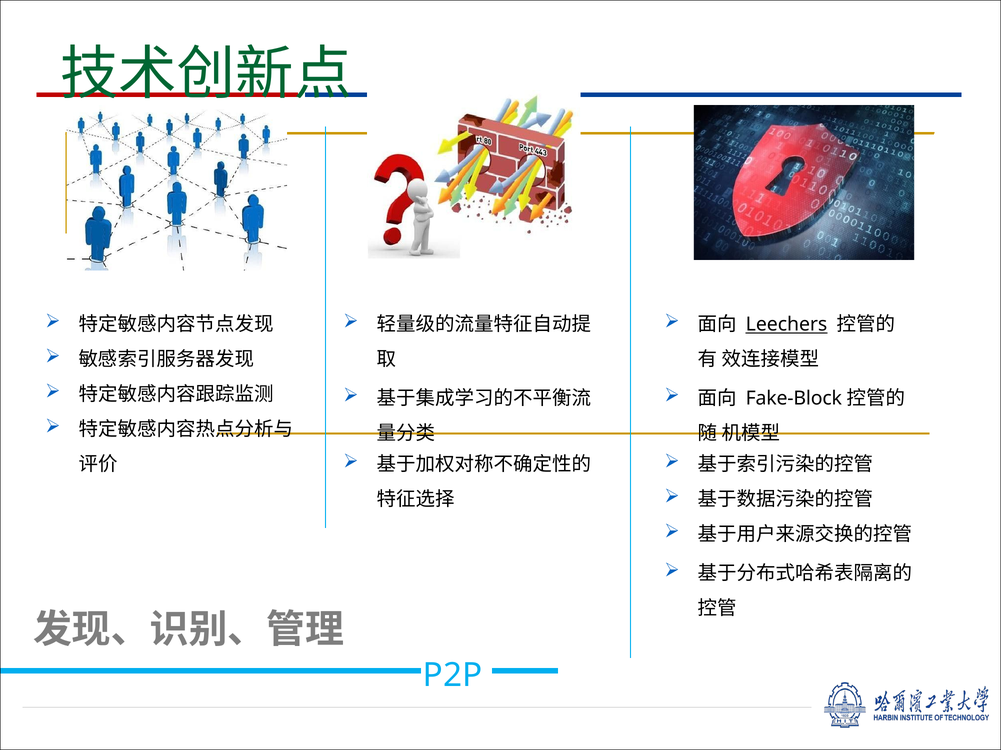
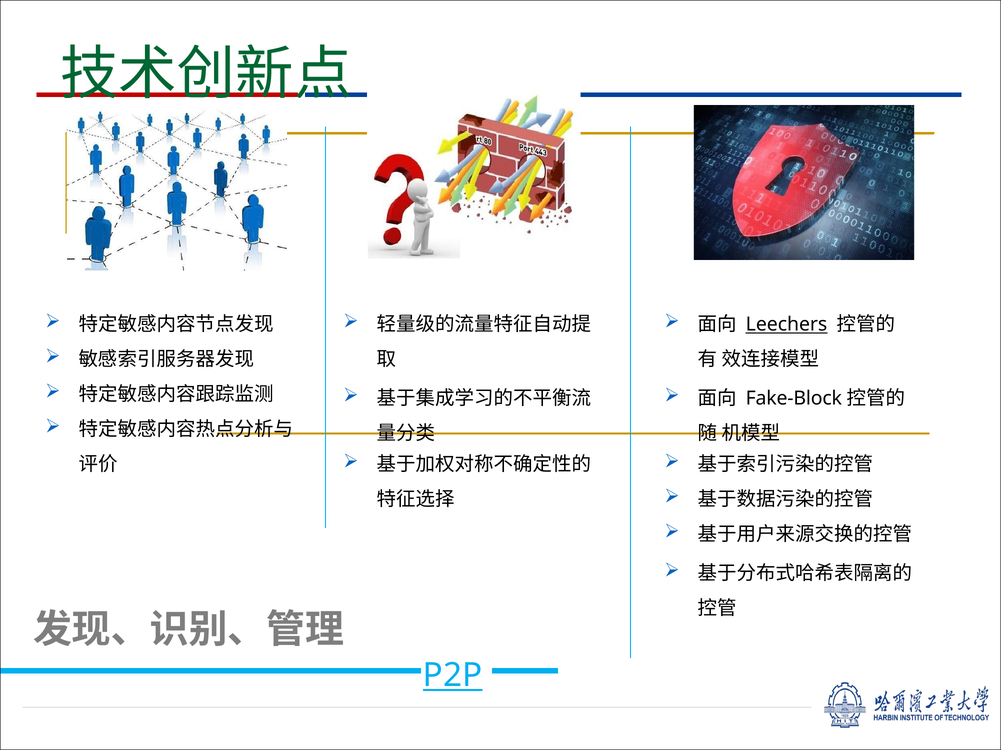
P2P underline: none -> present
